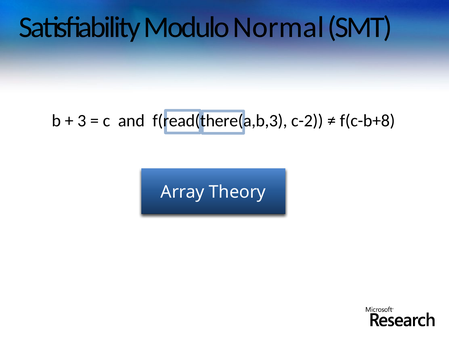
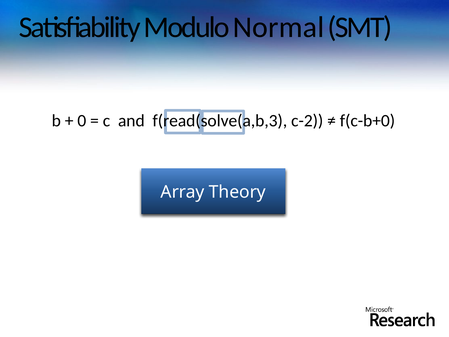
3: 3 -> 0
f(read(there(a,b,3: f(read(there(a,b,3 -> f(read(solve(a,b,3
f(c-b+8: f(c-b+8 -> f(c-b+0
